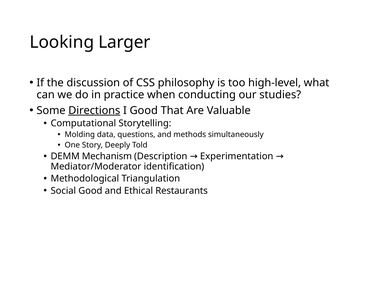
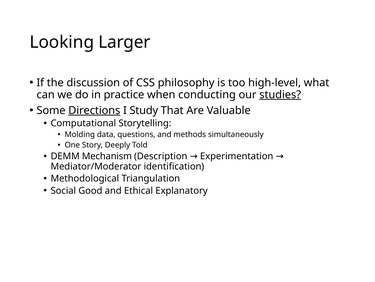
studies underline: none -> present
I Good: Good -> Study
Restaurants: Restaurants -> Explanatory
